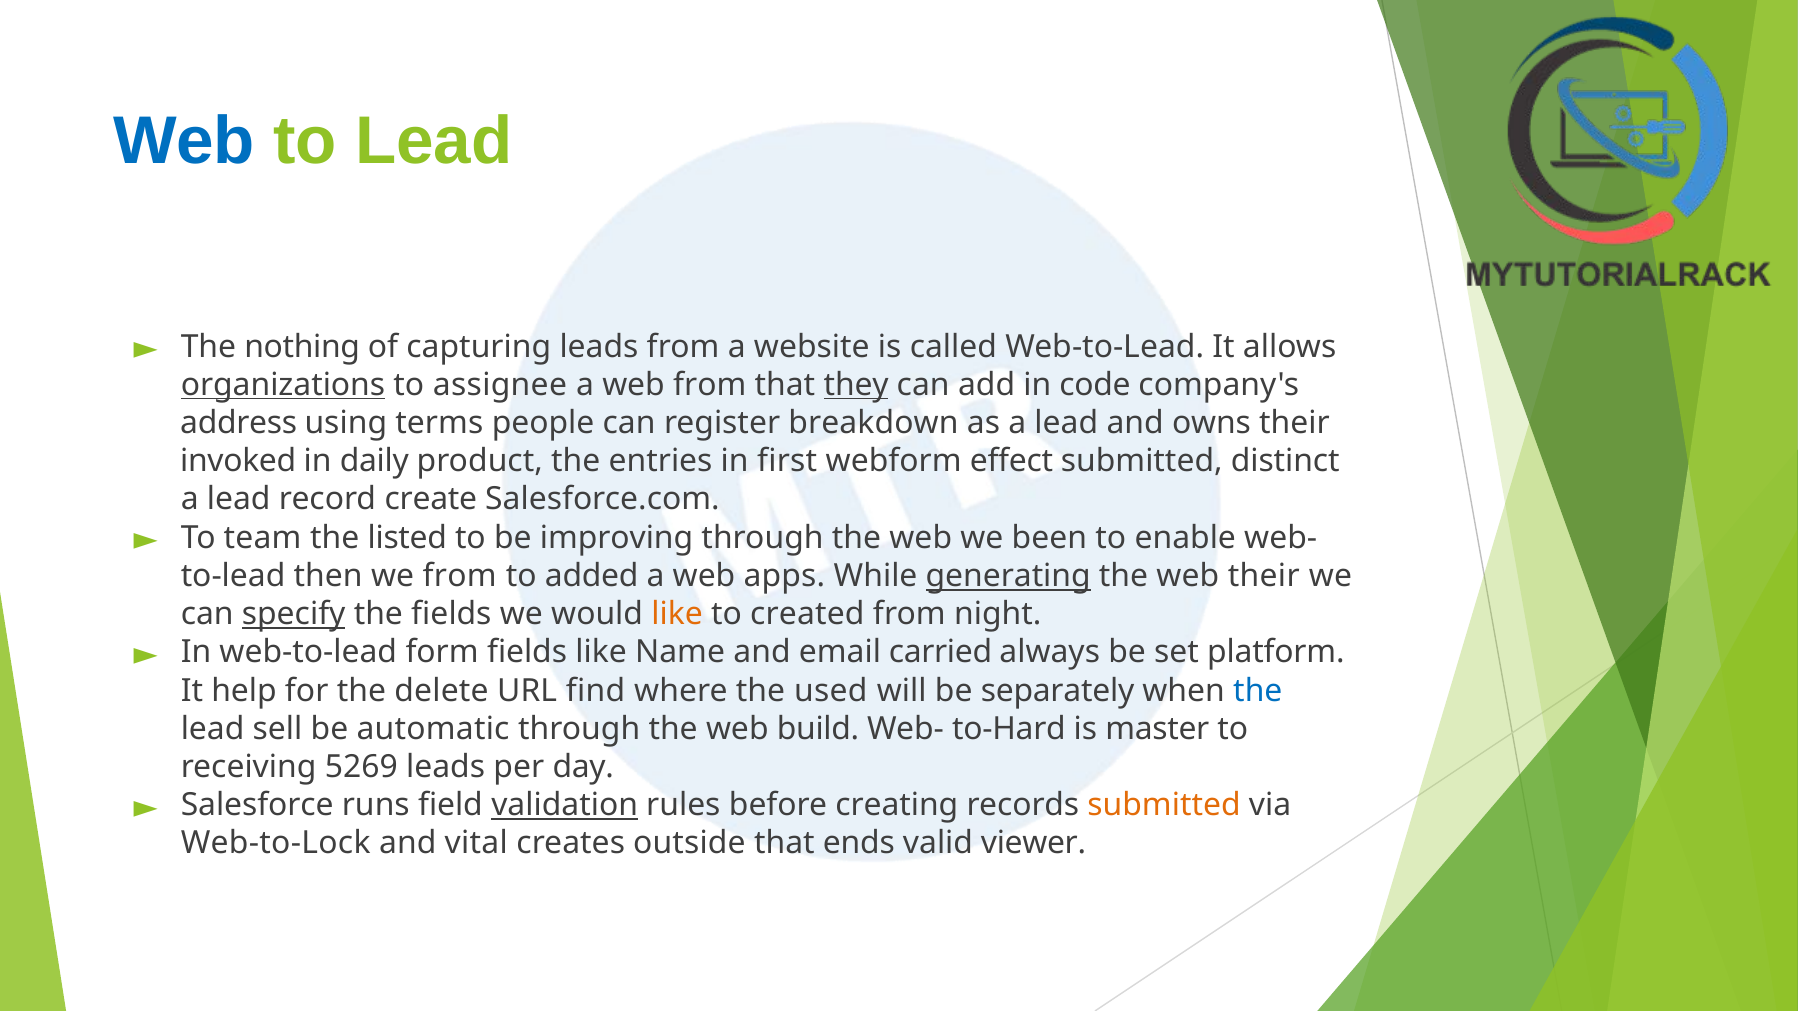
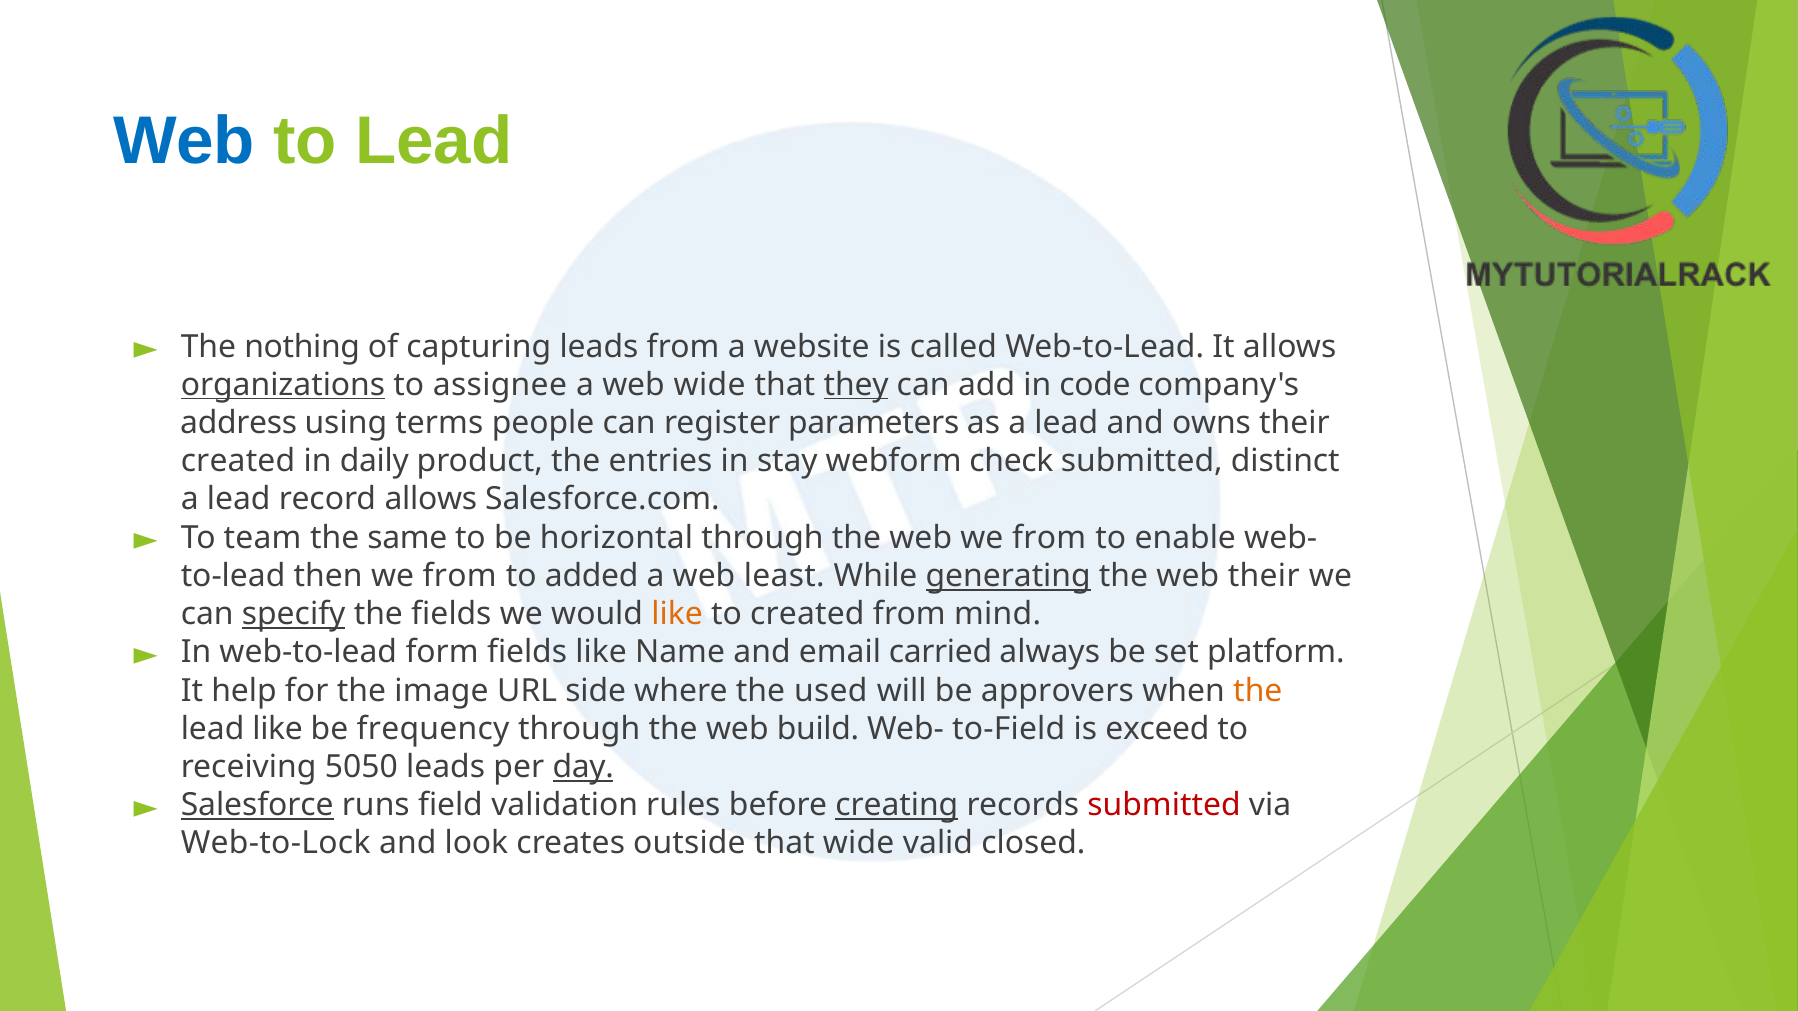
web from: from -> wide
breakdown: breakdown -> parameters
invoked at (238, 461): invoked -> created
first: first -> stay
effect: effect -> check
record create: create -> allows
listed: listed -> same
improving: improving -> horizontal
web we been: been -> from
apps: apps -> least
night: night -> mind
delete: delete -> image
find: find -> side
separately: separately -> approvers
the at (1258, 691) colour: blue -> orange
lead sell: sell -> like
automatic: automatic -> frequency
to-Hard: to-Hard -> to-Field
master: master -> exceed
5269: 5269 -> 5050
day underline: none -> present
Salesforce underline: none -> present
validation underline: present -> none
creating underline: none -> present
submitted at (1164, 805) colour: orange -> red
vital: vital -> look
that ends: ends -> wide
viewer: viewer -> closed
